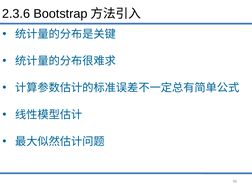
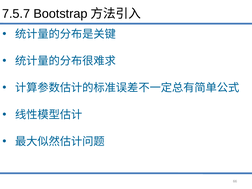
2.3.6: 2.3.6 -> 7.5.7
